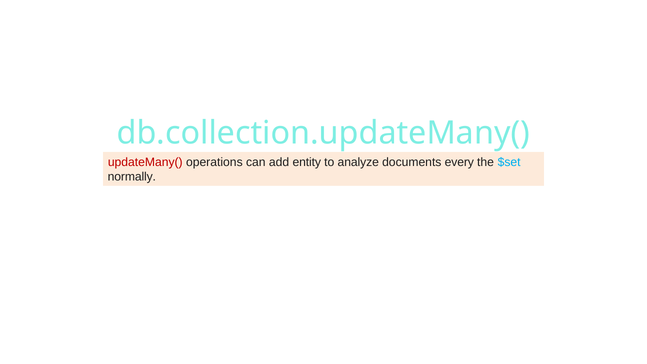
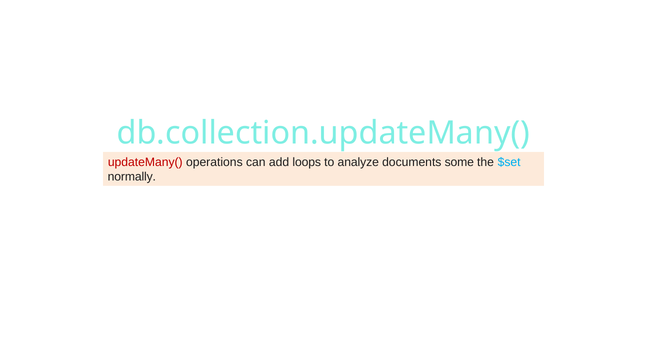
entity: entity -> loops
every: every -> some
